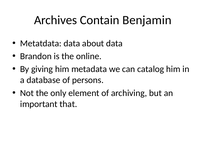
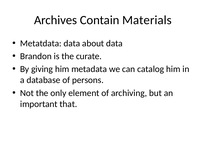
Benjamin: Benjamin -> Materials
online: online -> curate
